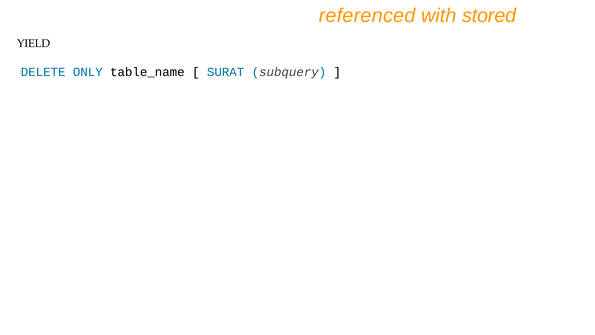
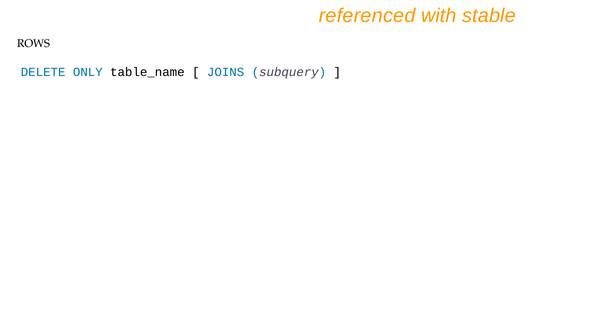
stored: stored -> stable
YIELD: YIELD -> ROWS
SURAT: SURAT -> JOINS
